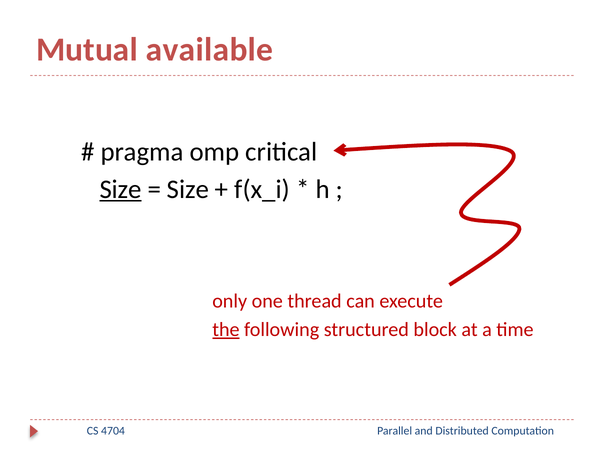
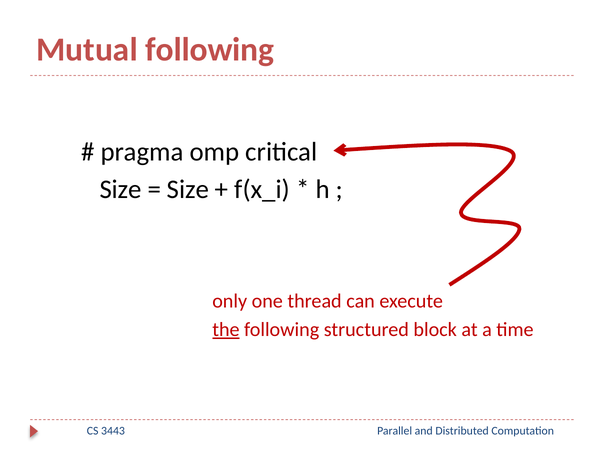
Mutual available: available -> following
Size at (121, 189) underline: present -> none
4704: 4704 -> 3443
